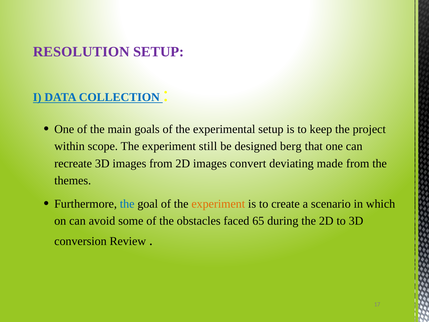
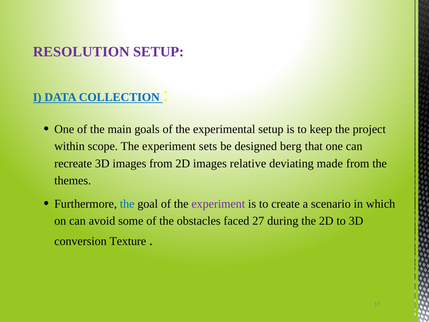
still: still -> sets
convert: convert -> relative
experiment at (218, 204) colour: orange -> purple
65: 65 -> 27
Review: Review -> Texture
